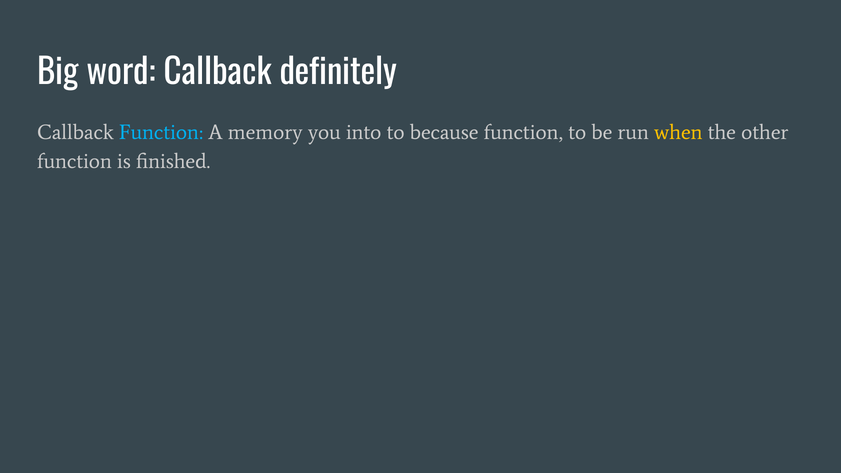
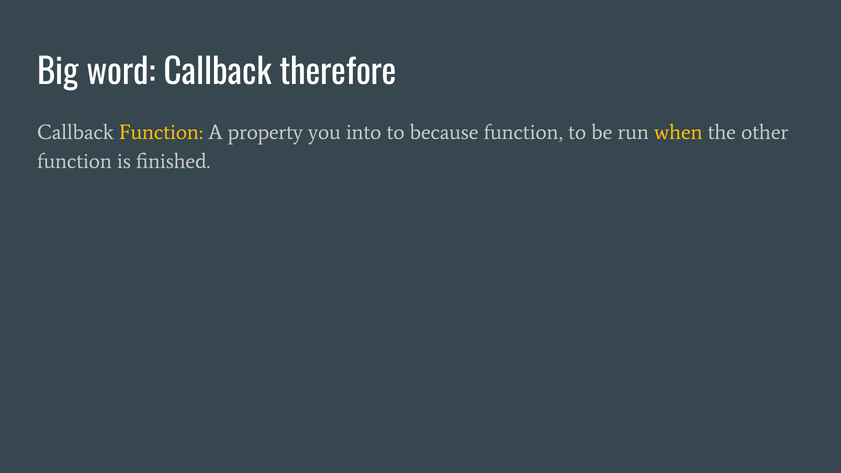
definitely: definitely -> therefore
Function at (161, 132) colour: light blue -> yellow
memory: memory -> property
